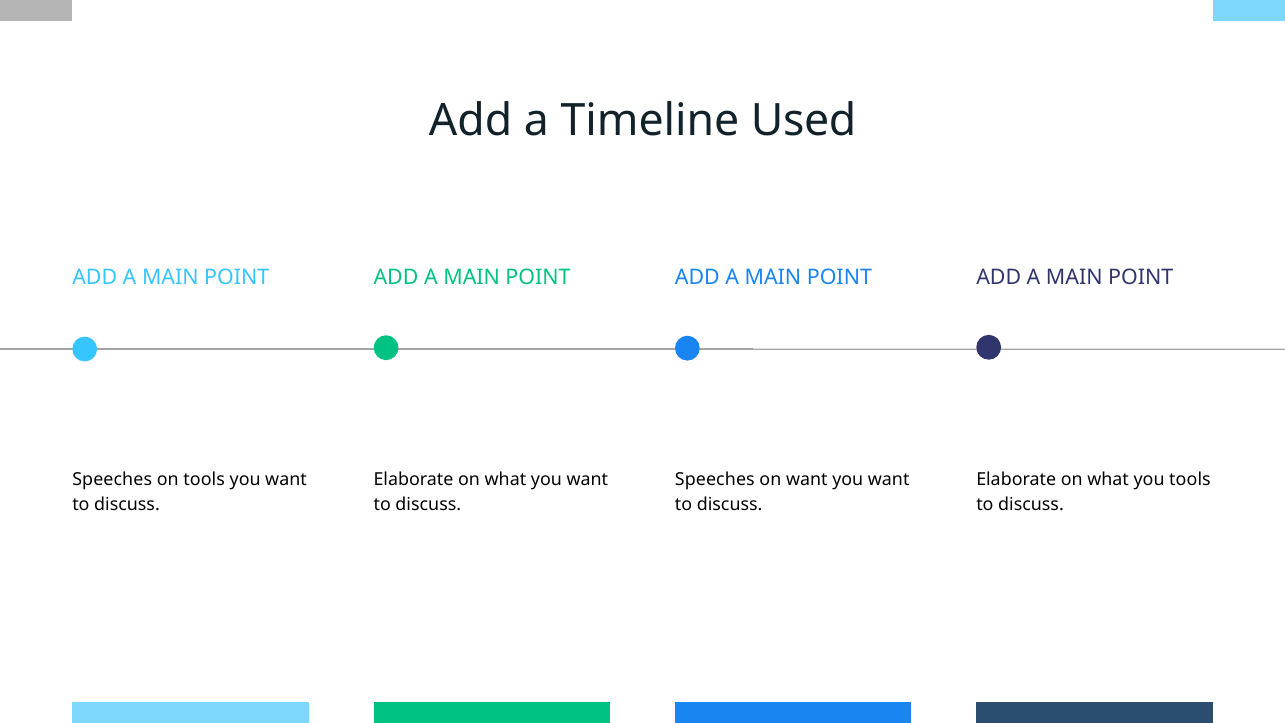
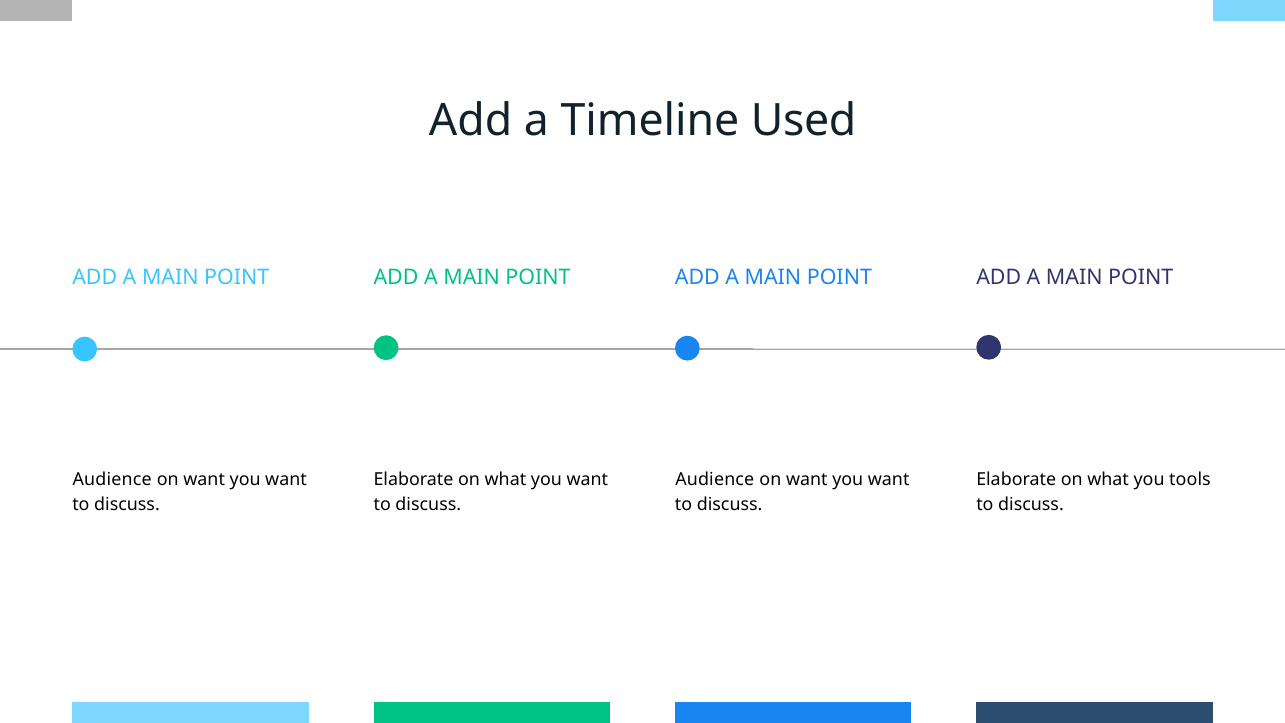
Speeches at (112, 479): Speeches -> Audience
tools at (204, 479): tools -> want
Speeches at (715, 479): Speeches -> Audience
